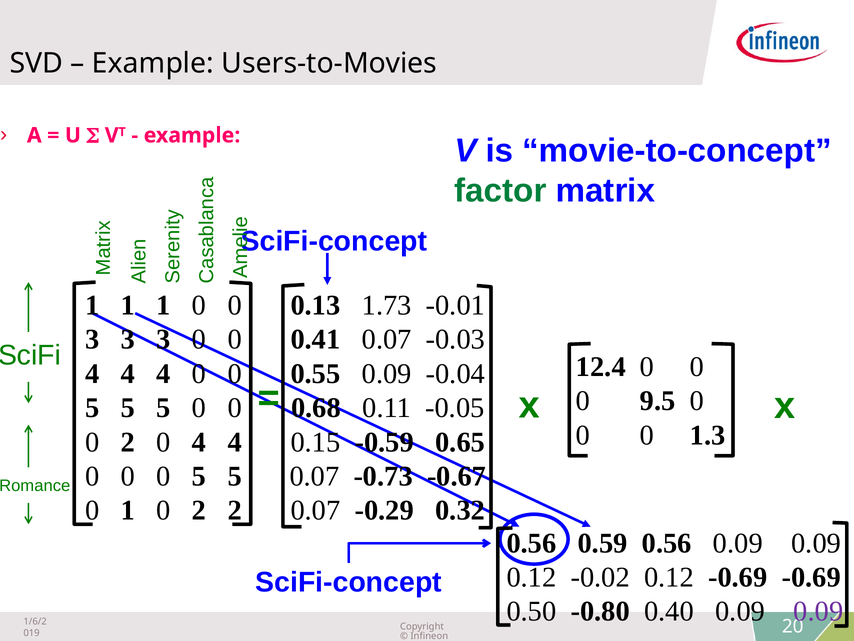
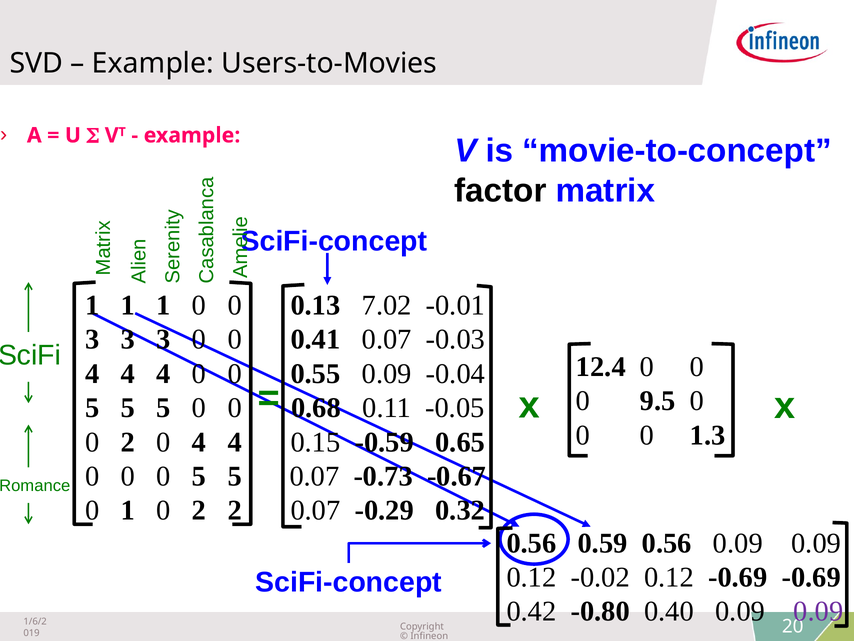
factor colour: green -> black
1.73: 1.73 -> 7.02
0.50: 0.50 -> 0.42
